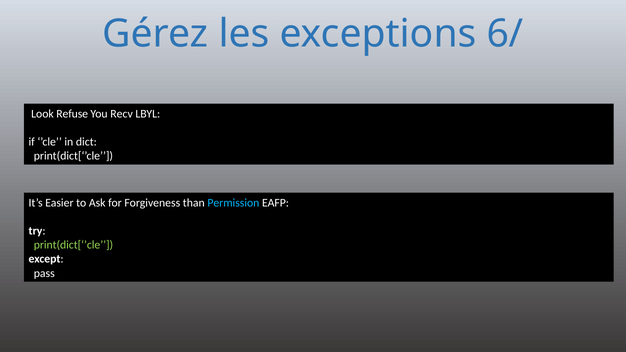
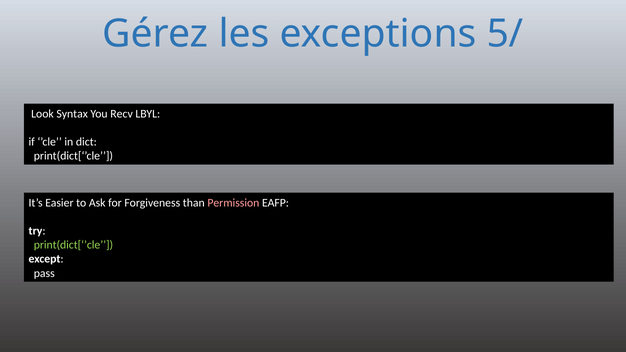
6/: 6/ -> 5/
Refuse: Refuse -> Syntax
Permission colour: light blue -> pink
